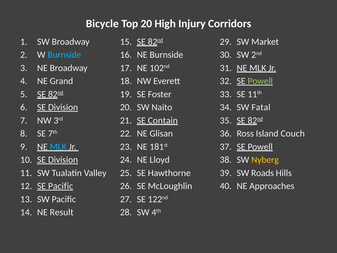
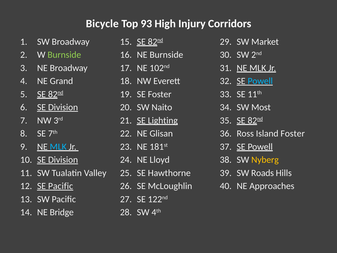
Top 20: 20 -> 93
Burnside at (64, 55) colour: light blue -> light green
Powell at (260, 81) colour: light green -> light blue
Fatal: Fatal -> Most
Contain: Contain -> Lighting
Island Couch: Couch -> Foster
Result: Result -> Bridge
